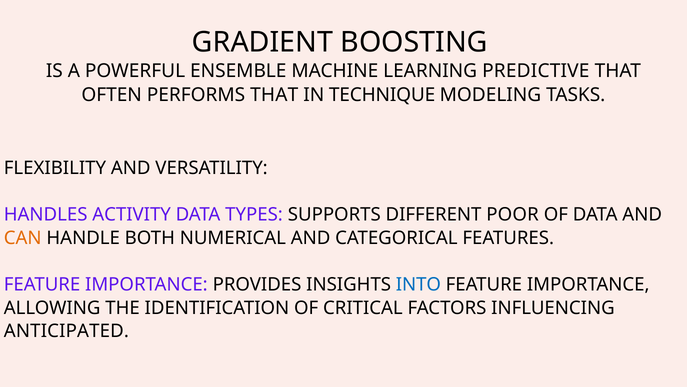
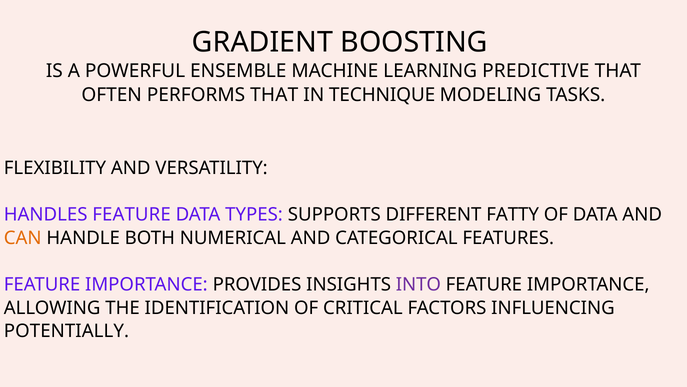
HANDLES ACTIVITY: ACTIVITY -> FEATURE
POOR: POOR -> FATTY
INTO colour: blue -> purple
ANTICIPATED: ANTICIPATED -> POTENTIALLY
